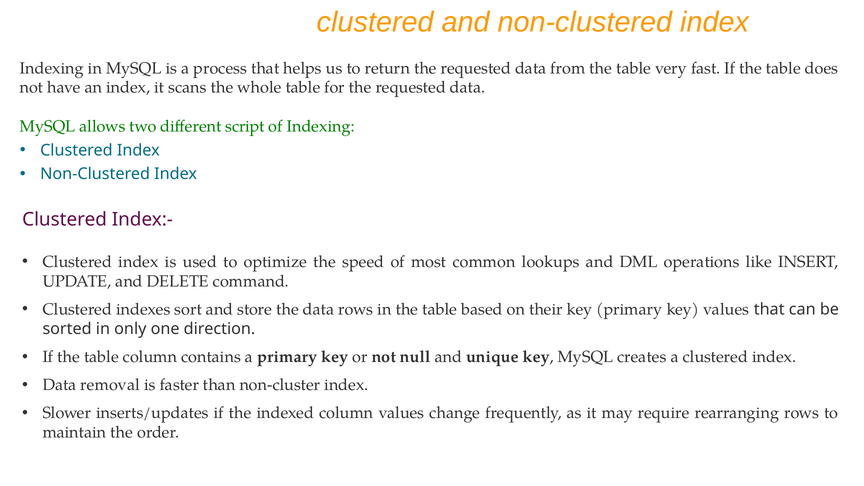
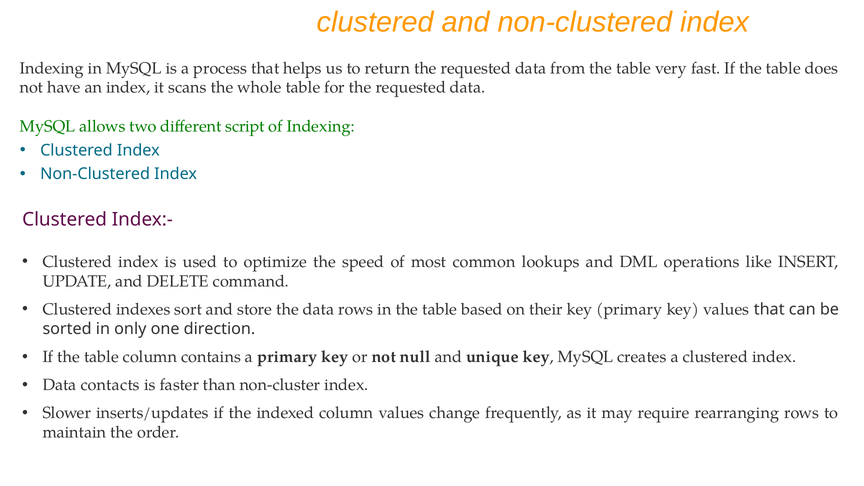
removal: removal -> contacts
